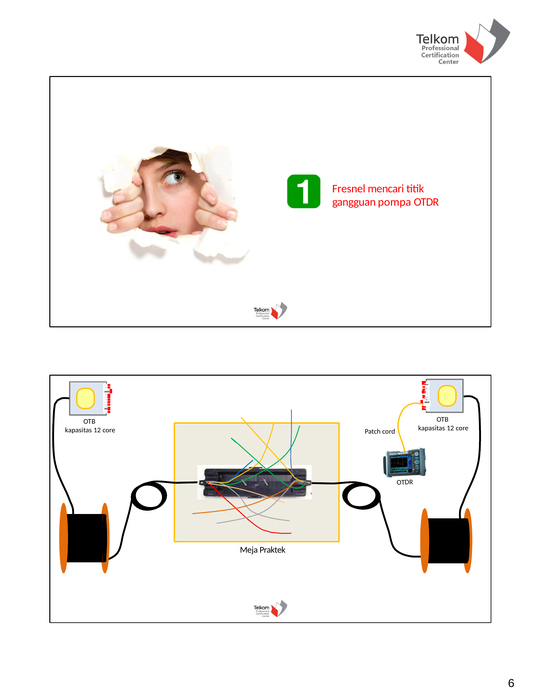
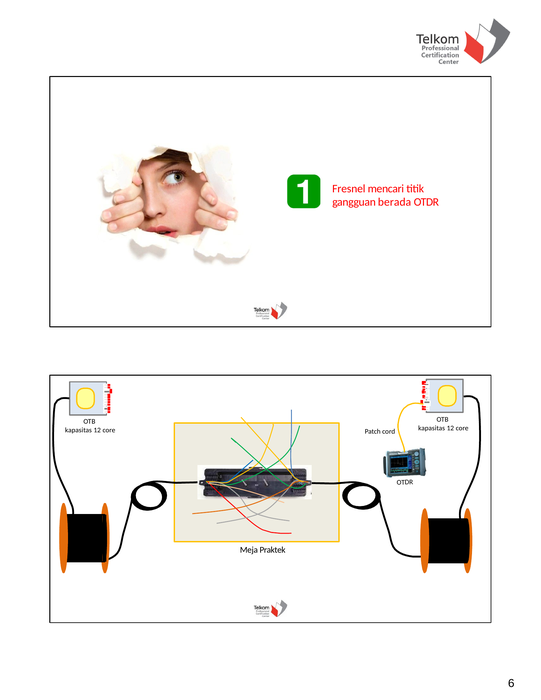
pompa: pompa -> berada
